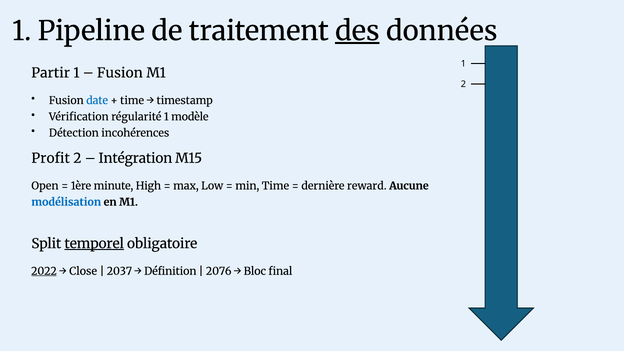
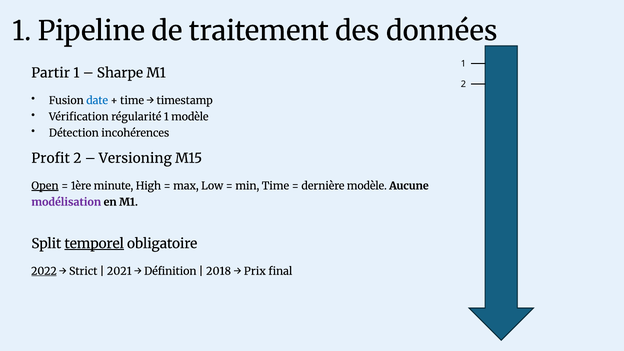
des underline: present -> none
Fusion at (120, 73): Fusion -> Sharpe
Intégration: Intégration -> Versioning
Open underline: none -> present
dernière reward: reward -> modèle
modélisation colour: blue -> purple
Close: Close -> Strict
2037: 2037 -> 2021
2076: 2076 -> 2018
Bloc: Bloc -> Prix
